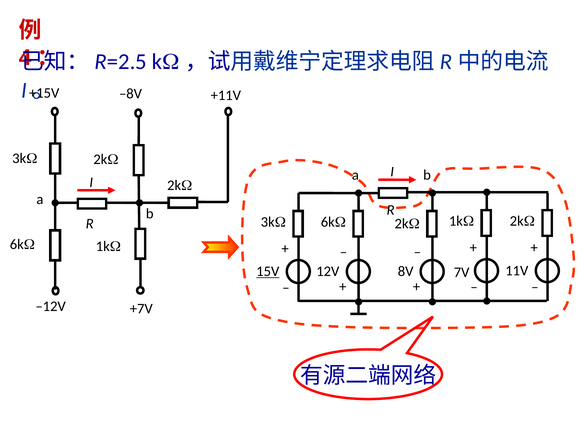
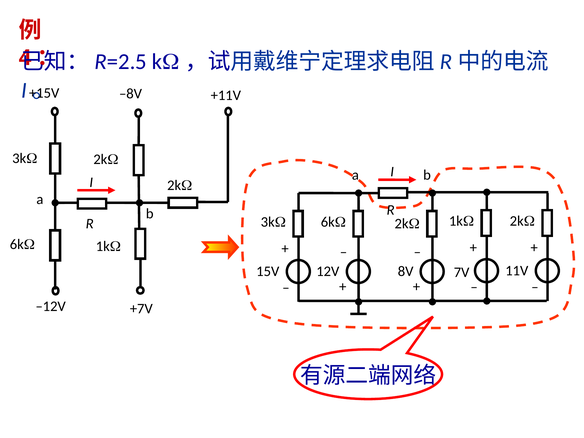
15V underline: present -> none
